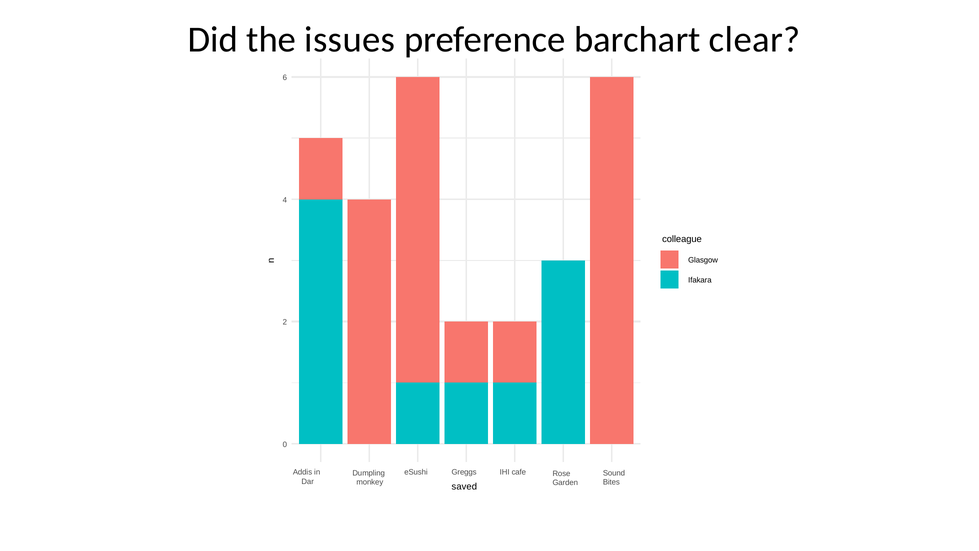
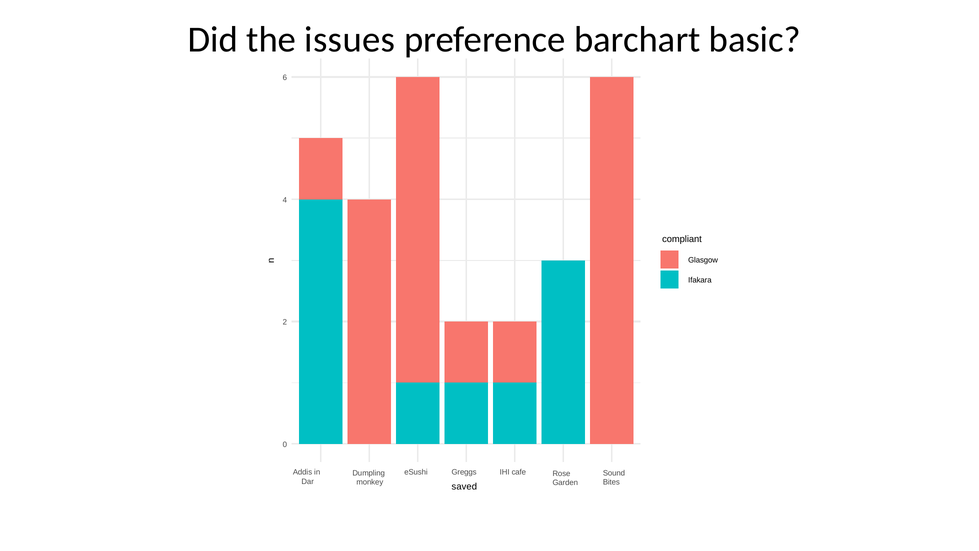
clear: clear -> basic
colleague: colleague -> compliant
